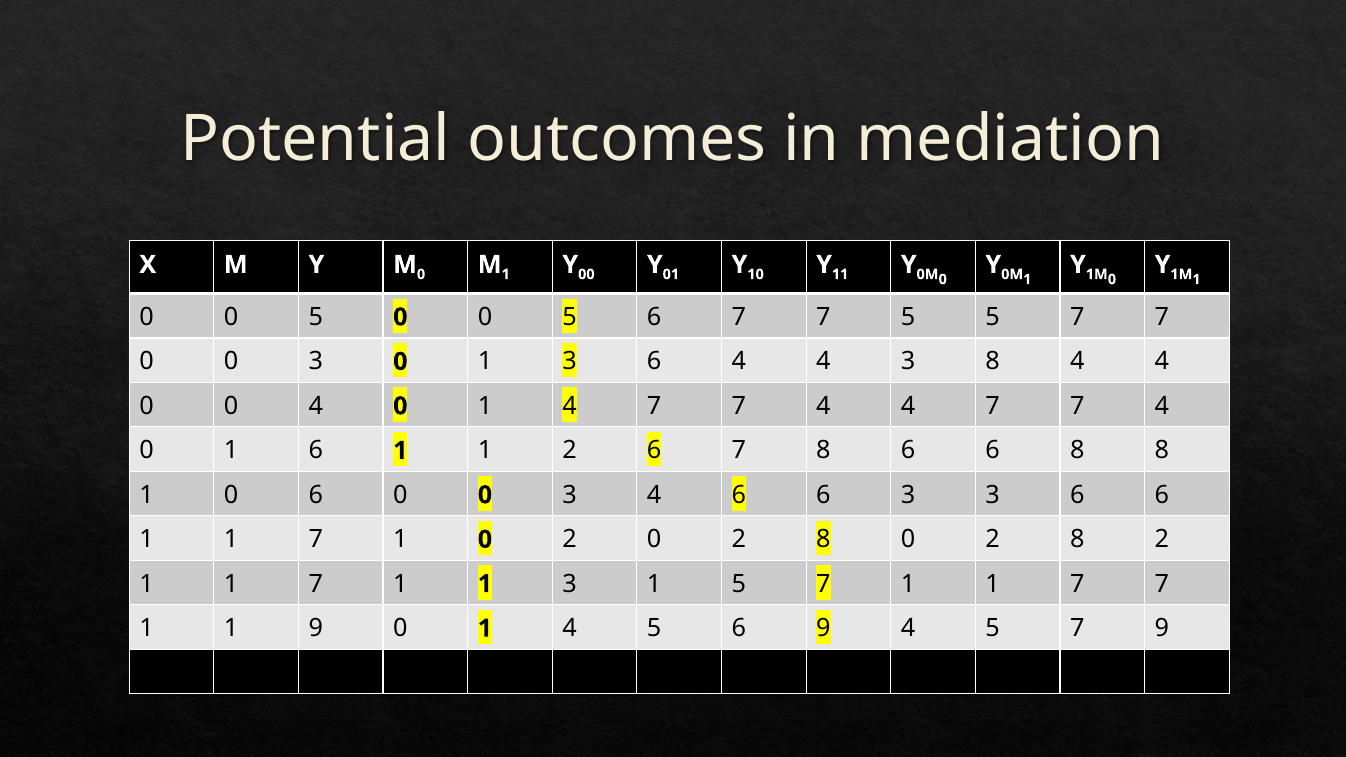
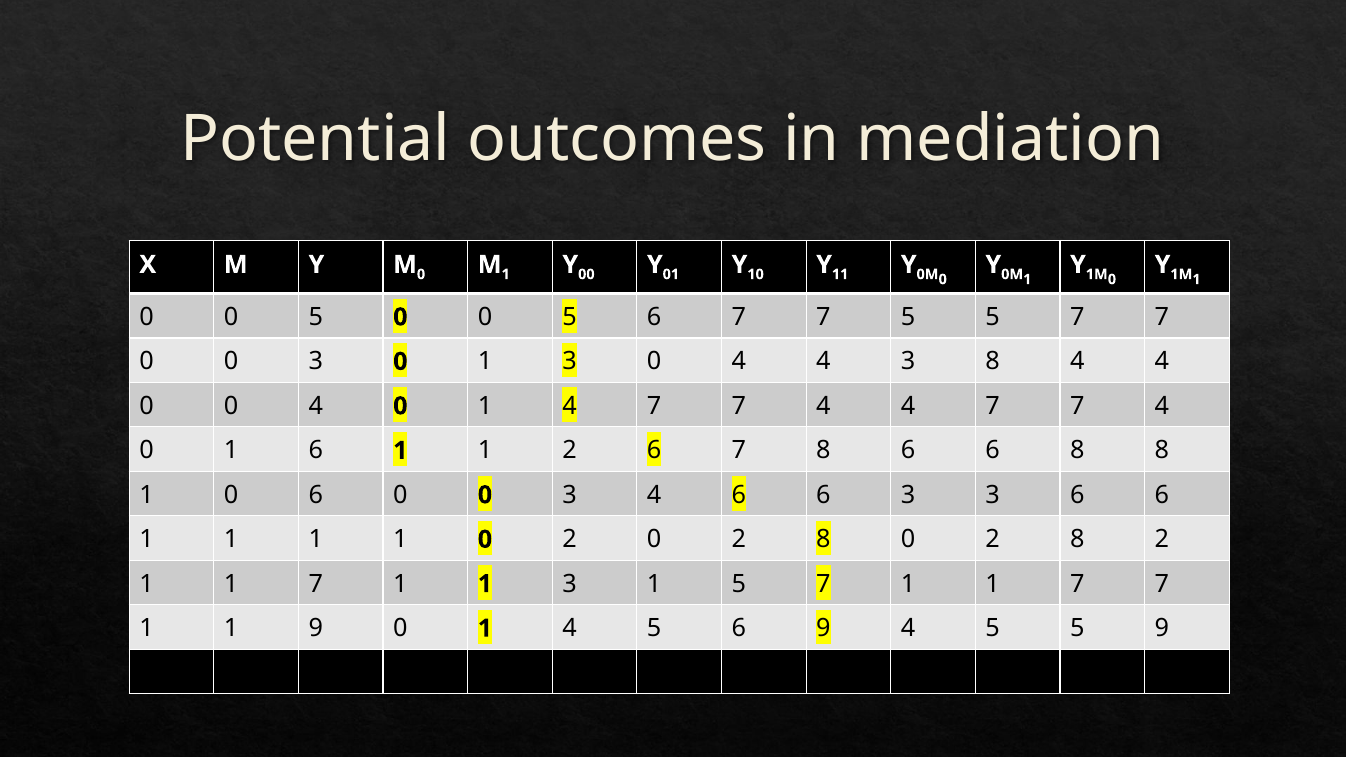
1 3 6: 6 -> 0
7 at (316, 540): 7 -> 1
4 5 7: 7 -> 5
